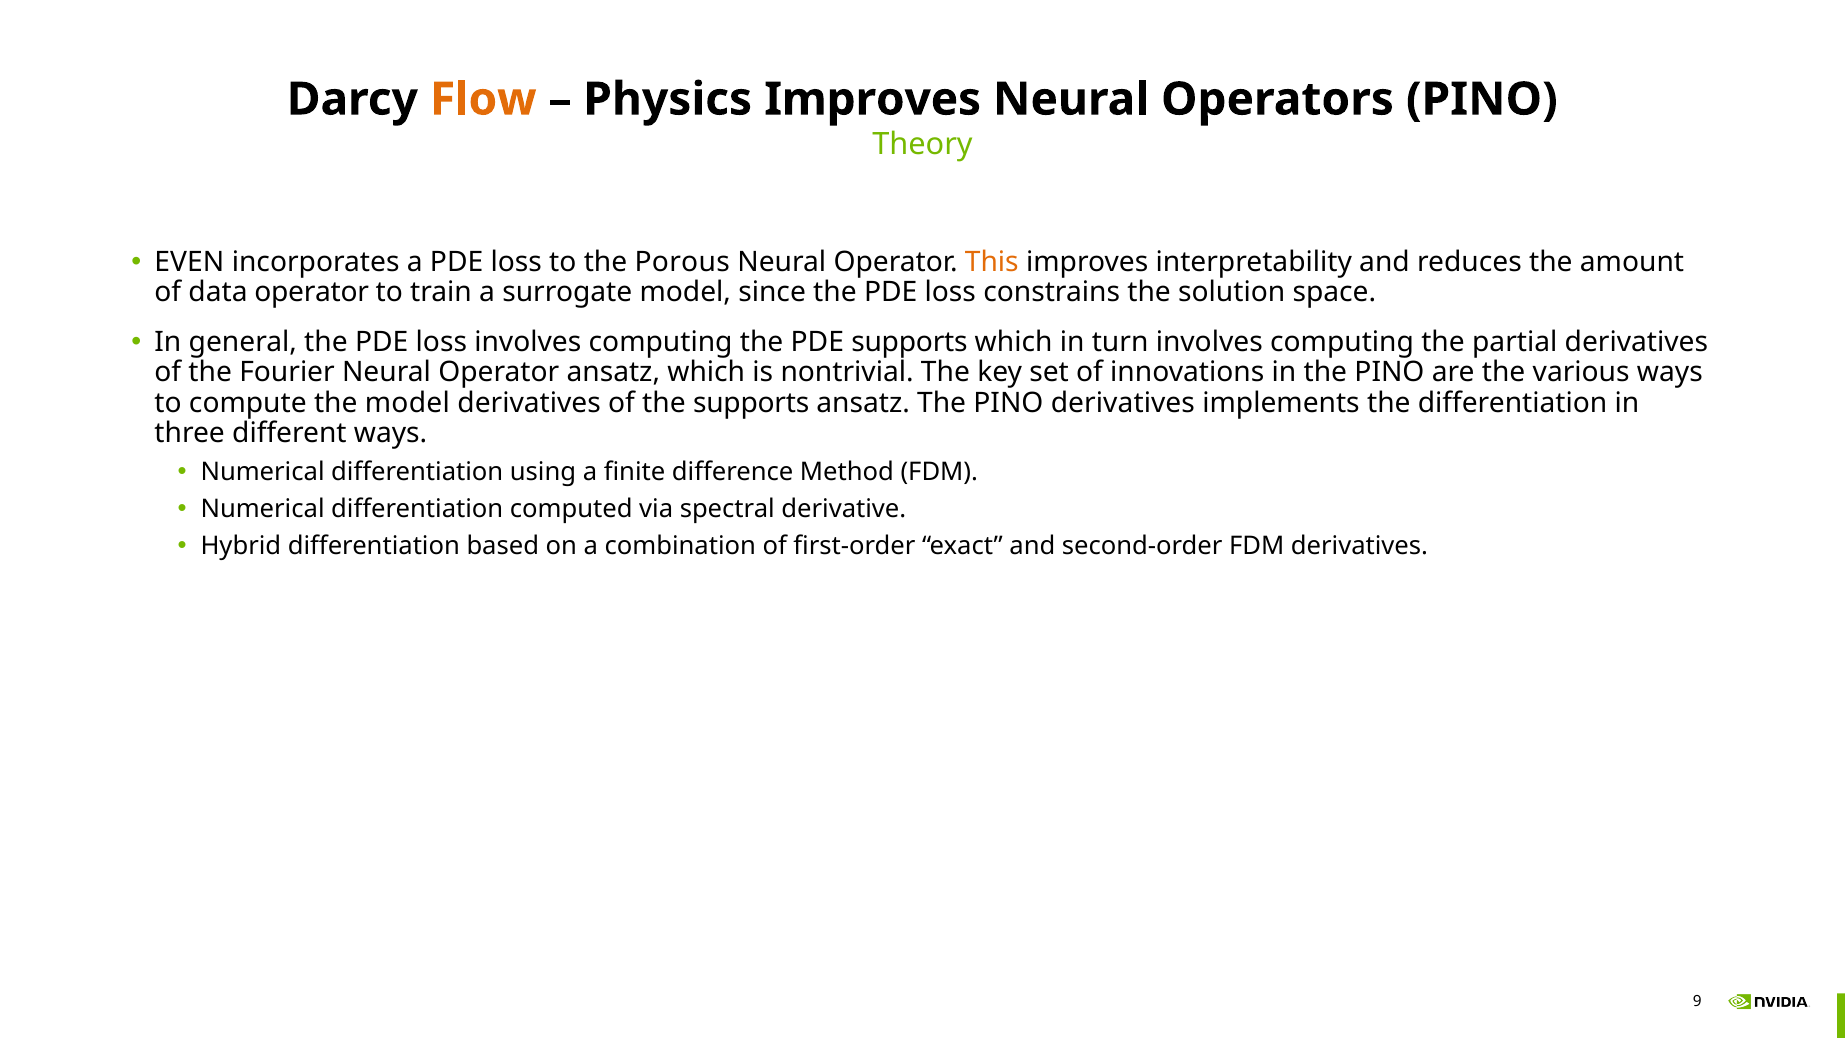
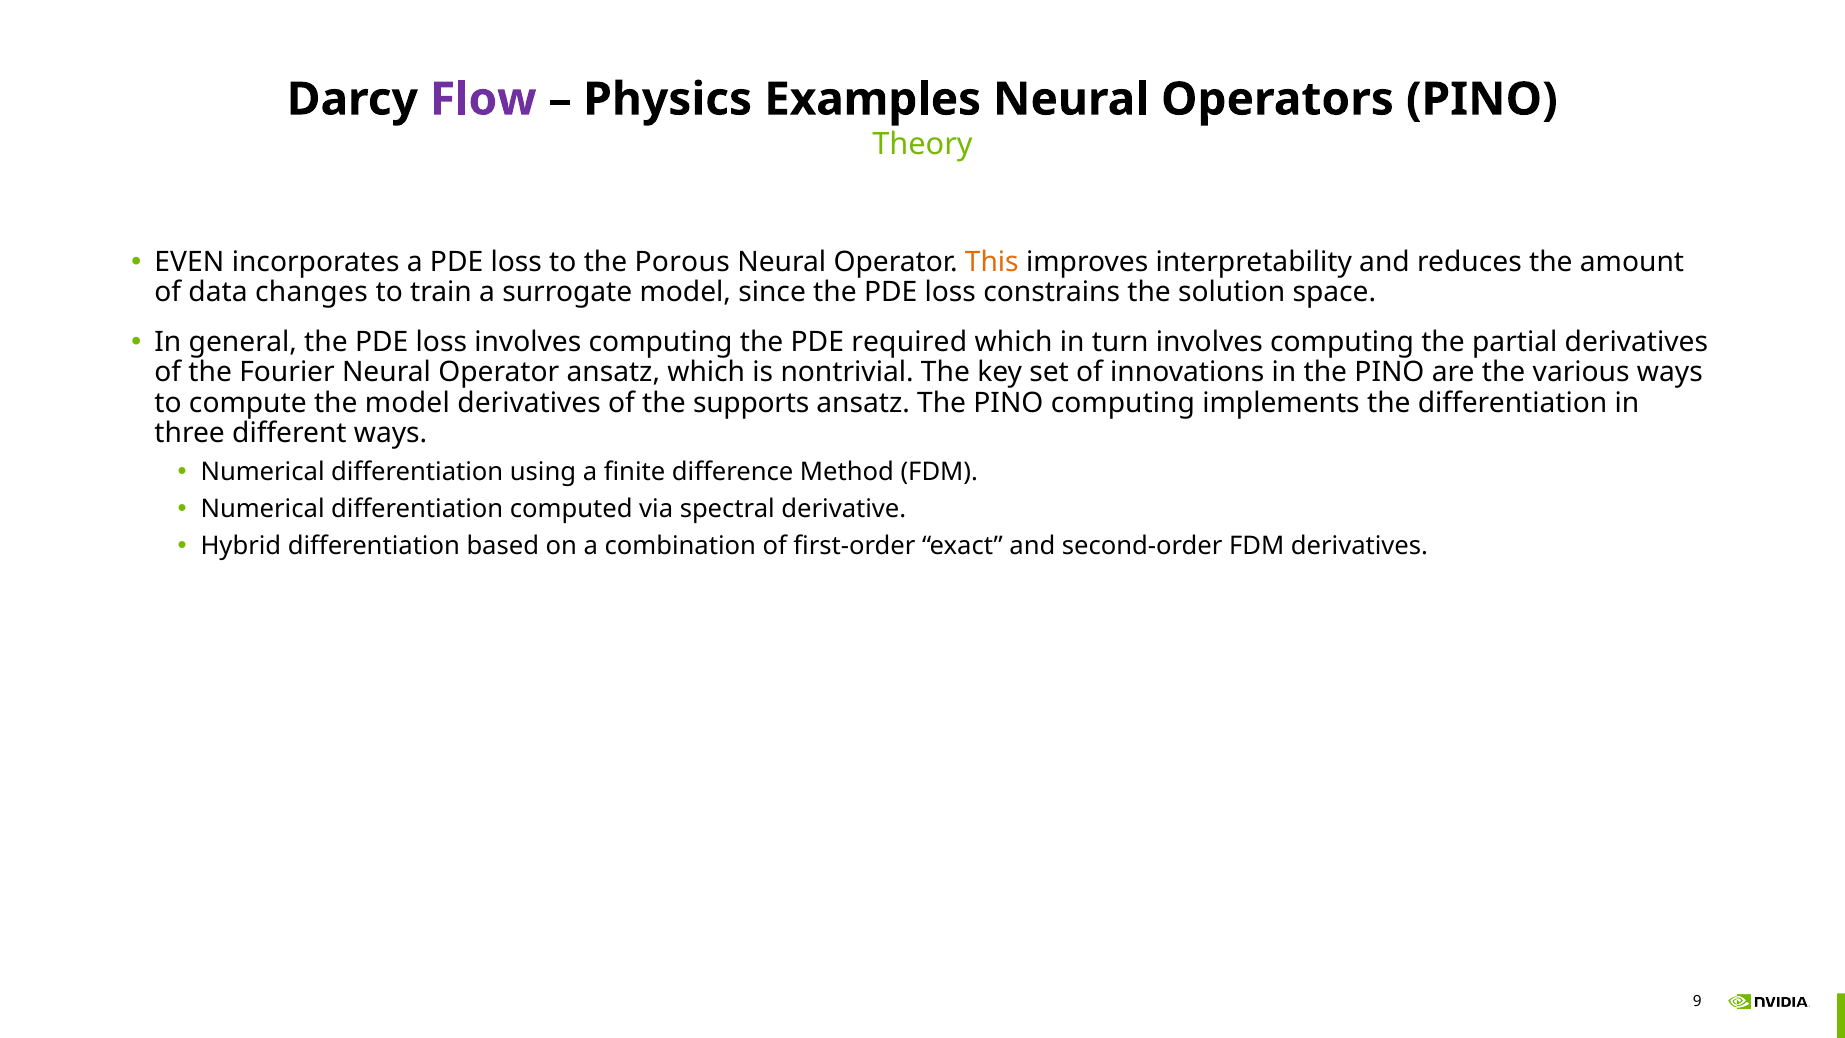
Flow colour: orange -> purple
Physics Improves: Improves -> Examples
data operator: operator -> changes
PDE supports: supports -> required
PINO derivatives: derivatives -> computing
